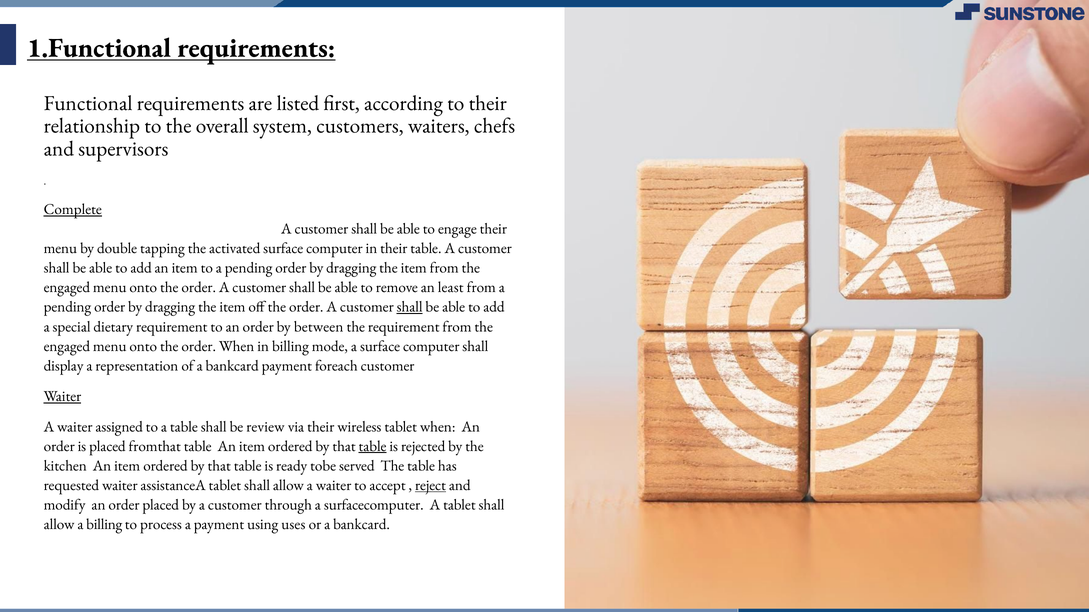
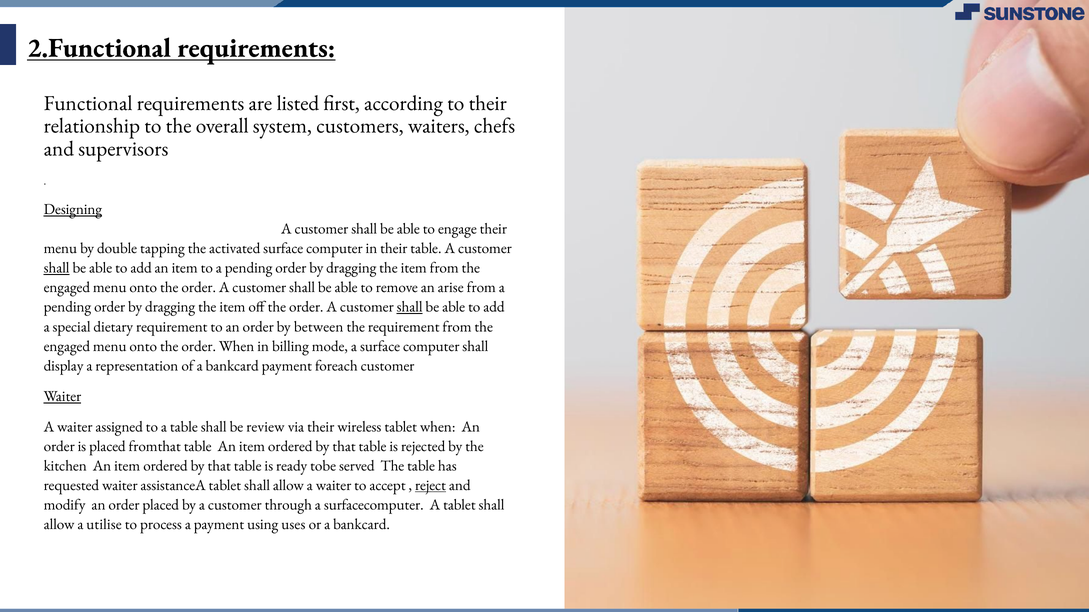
1.Functional: 1.Functional -> 2.Functional
Complete: Complete -> Designing
shall at (57, 268) underline: none -> present
least: least -> arise
table at (373, 447) underline: present -> none
a billing: billing -> utilise
